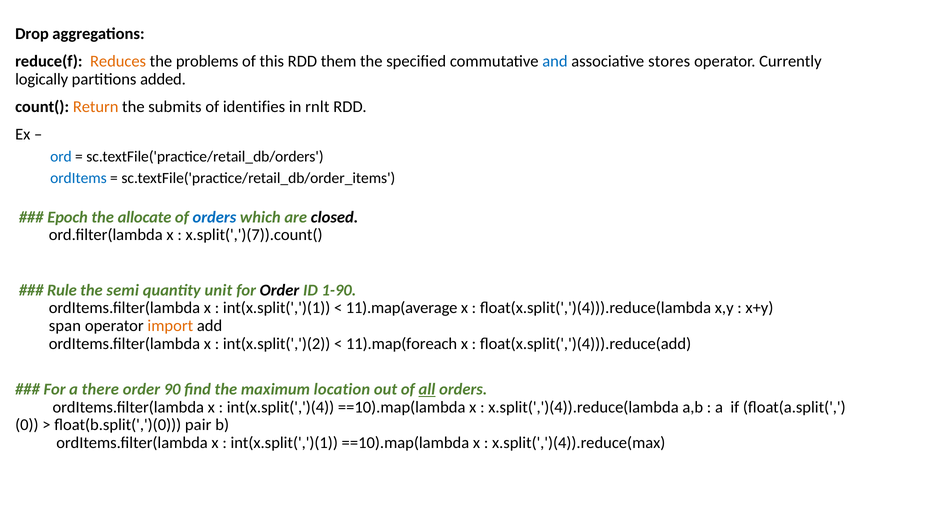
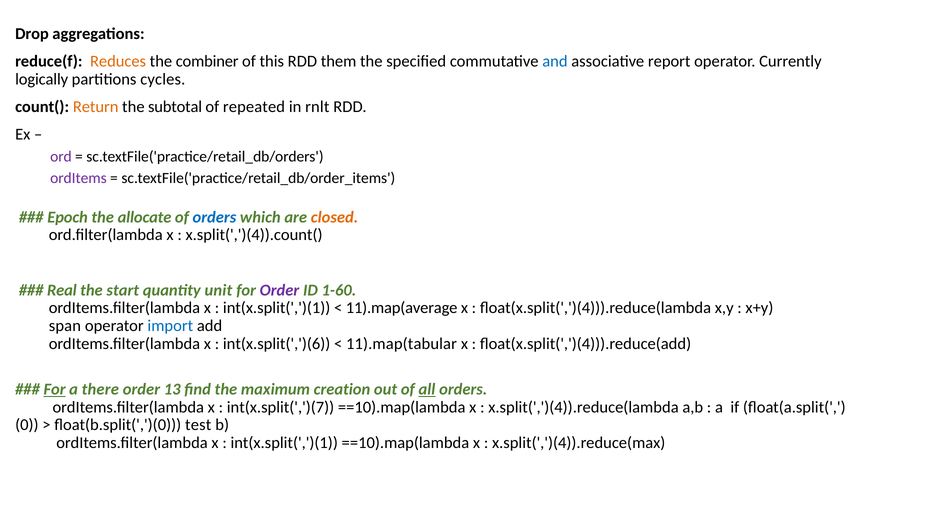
problems: problems -> combiner
stores: stores -> report
added: added -> cycles
submits: submits -> subtotal
identifies: identifies -> repeated
ord colour: blue -> purple
ordItems colour: blue -> purple
closed colour: black -> orange
x.split(',')(7)).count(: x.split(',')(7)).count( -> x.split(',')(4)).count(
Rule: Rule -> Real
semi: semi -> start
Order at (279, 290) colour: black -> purple
1-90: 1-90 -> 1-60
import colour: orange -> blue
int(x.split(',')(2: int(x.split(',')(2 -> int(x.split(',')(6
11).map(foreach: 11).map(foreach -> 11).map(tabular
For at (55, 389) underline: none -> present
90: 90 -> 13
location: location -> creation
int(x.split(',')(4: int(x.split(',')(4 -> int(x.split(',')(7
pair: pair -> test
